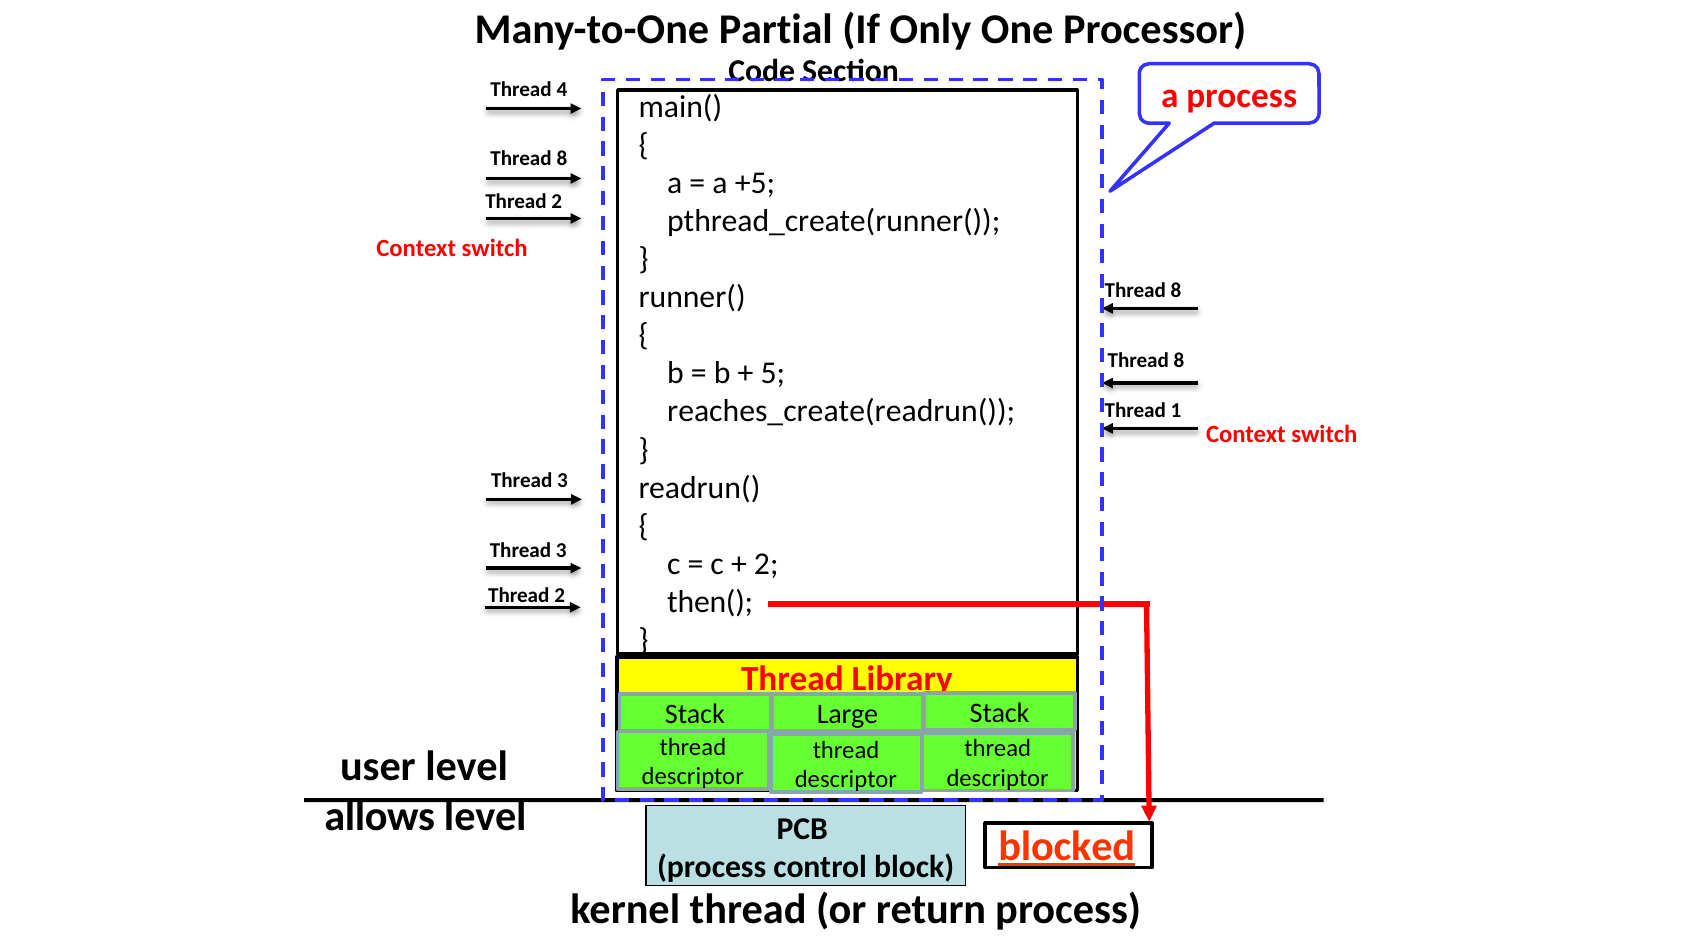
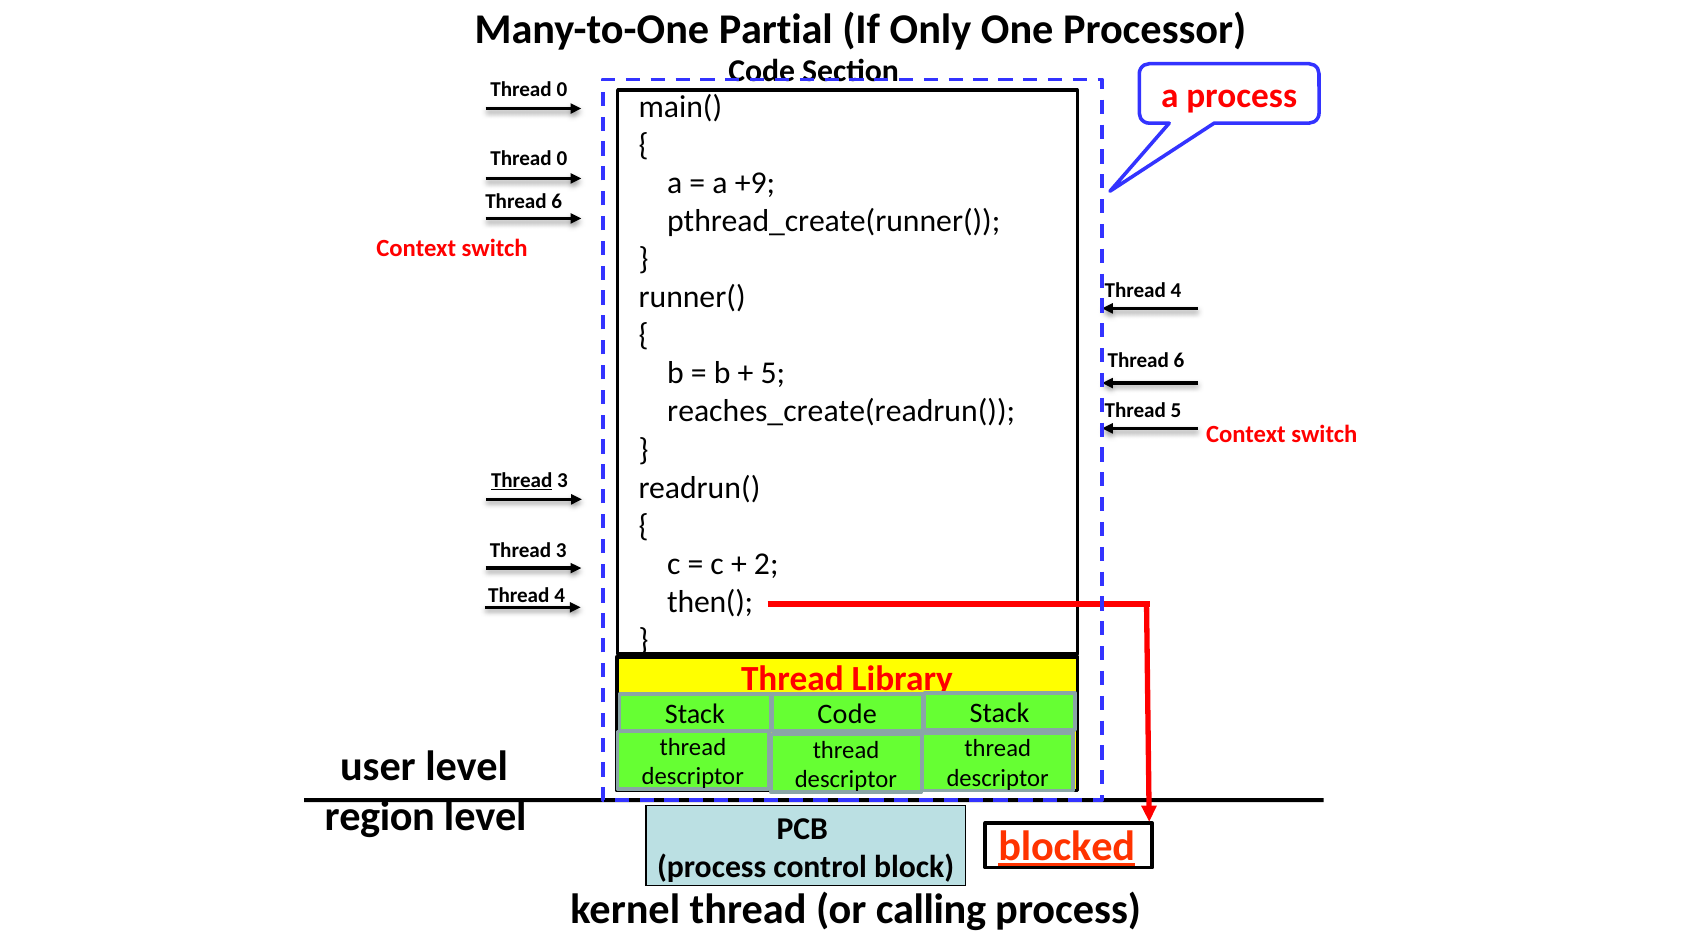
4 at (562, 90): 4 -> 0
8 at (562, 159): 8 -> 0
+5: +5 -> +9
2 at (557, 202): 2 -> 6
8 at (1176, 291): 8 -> 4
8 at (1179, 360): 8 -> 6
Thread 1: 1 -> 5
Thread at (522, 480) underline: none -> present
2 at (560, 595): 2 -> 4
Large at (847, 714): Large -> Code
allows: allows -> region
return: return -> calling
